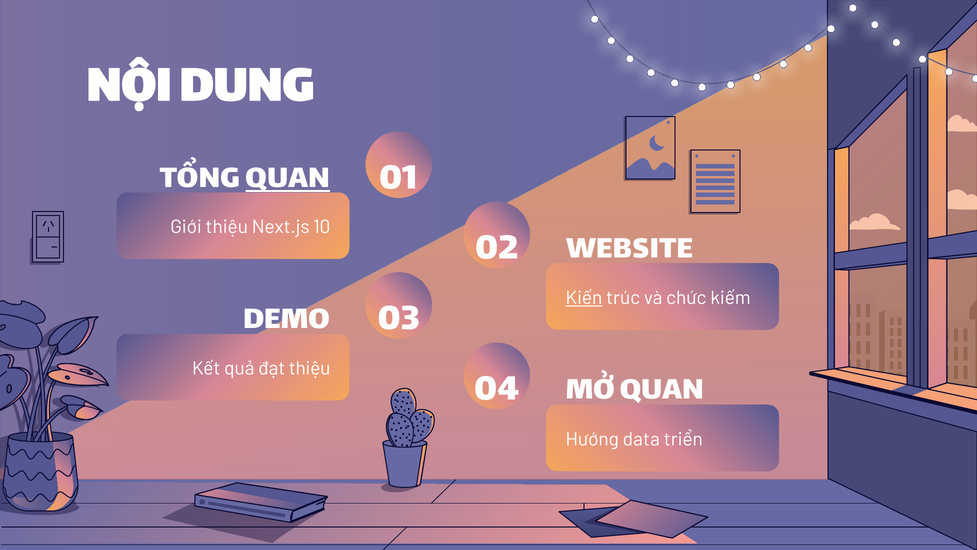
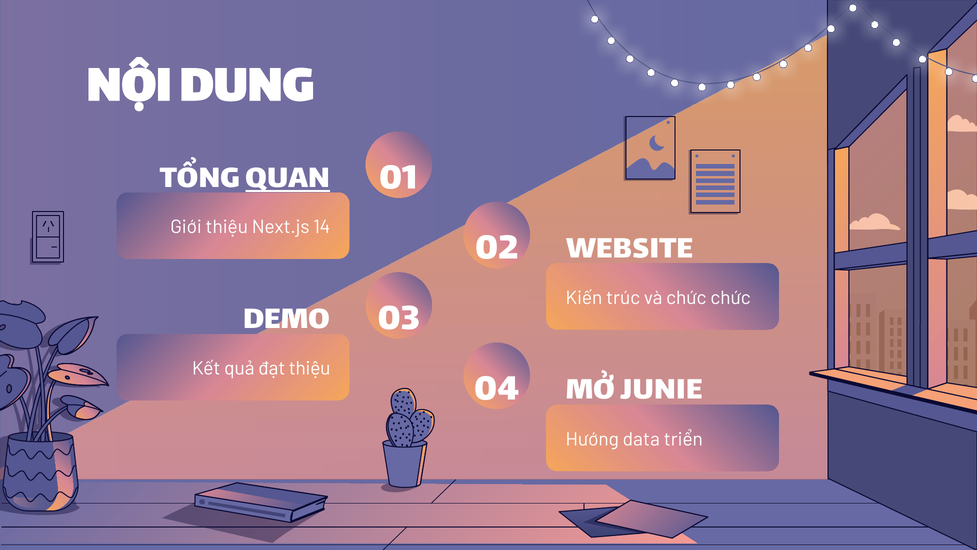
10: 10 -> 14
Kiến underline: present -> none
chức kiếm: kiếm -> chức
MỞ QUAN: QUAN -> JUNIE
